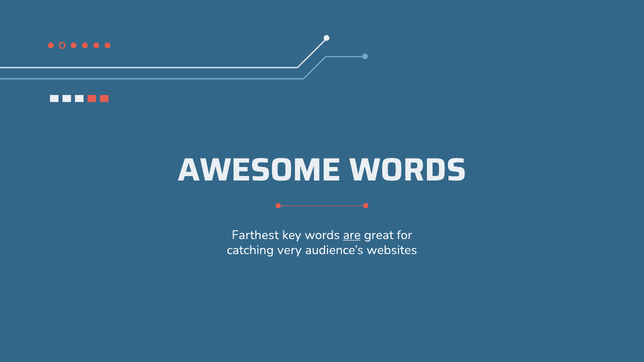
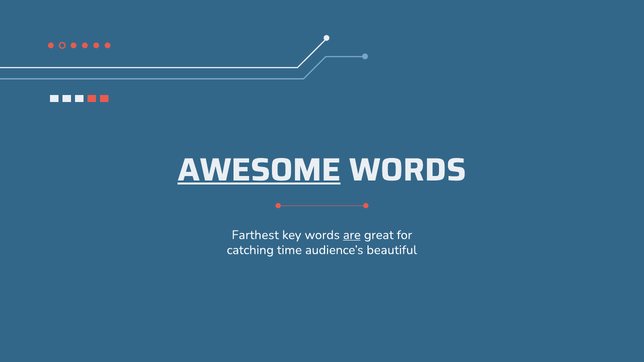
AWESOME underline: none -> present
very: very -> time
websites: websites -> beautiful
